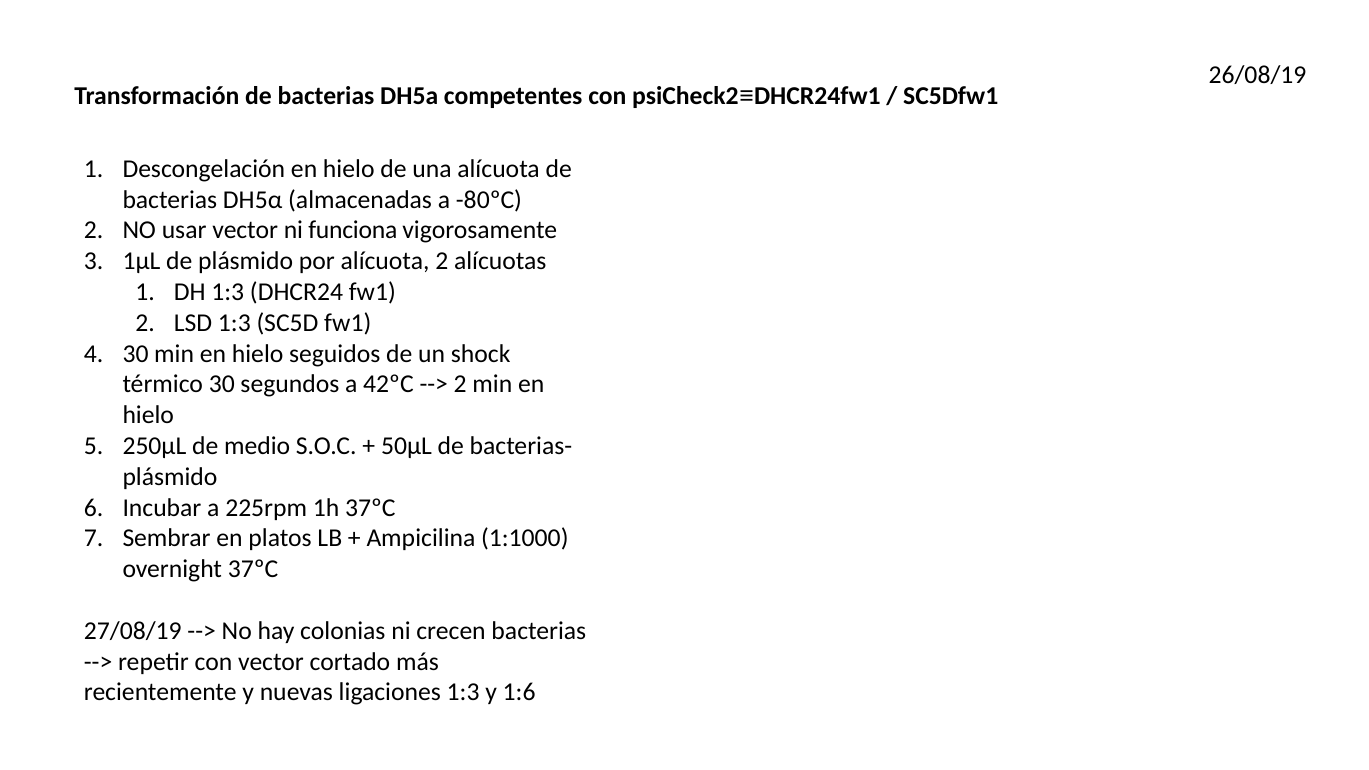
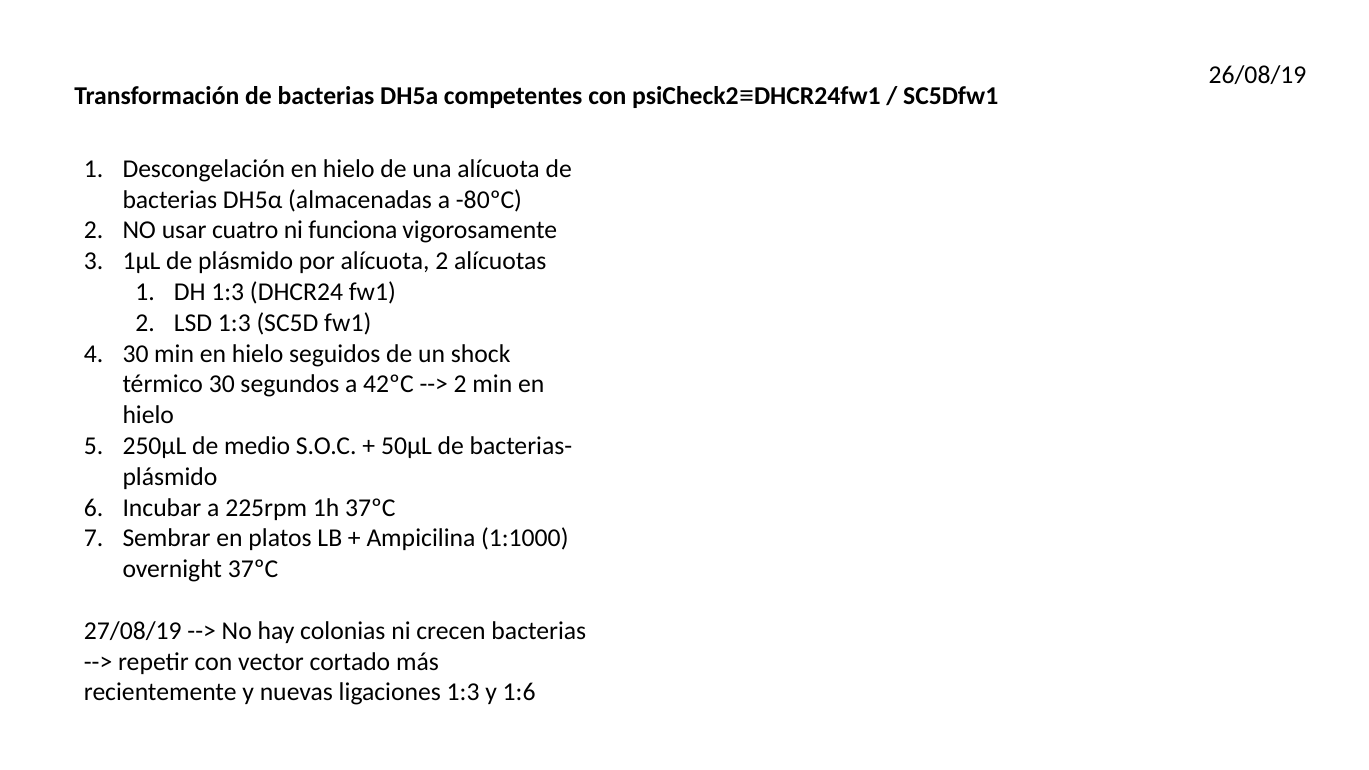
usar vector: vector -> cuatro
